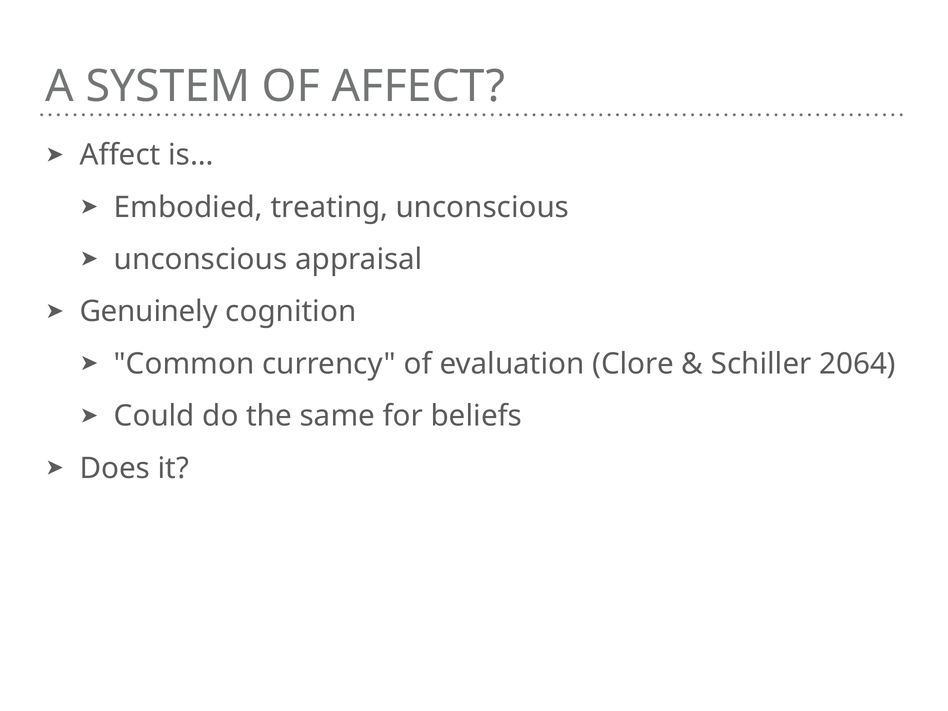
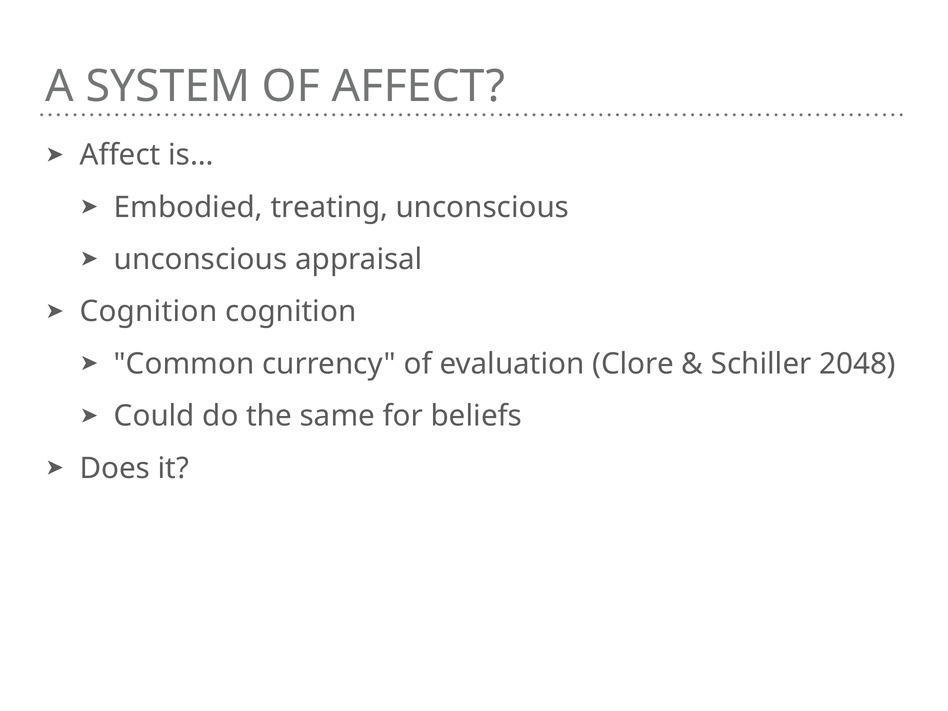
Genuinely at (149, 312): Genuinely -> Cognition
2064: 2064 -> 2048
